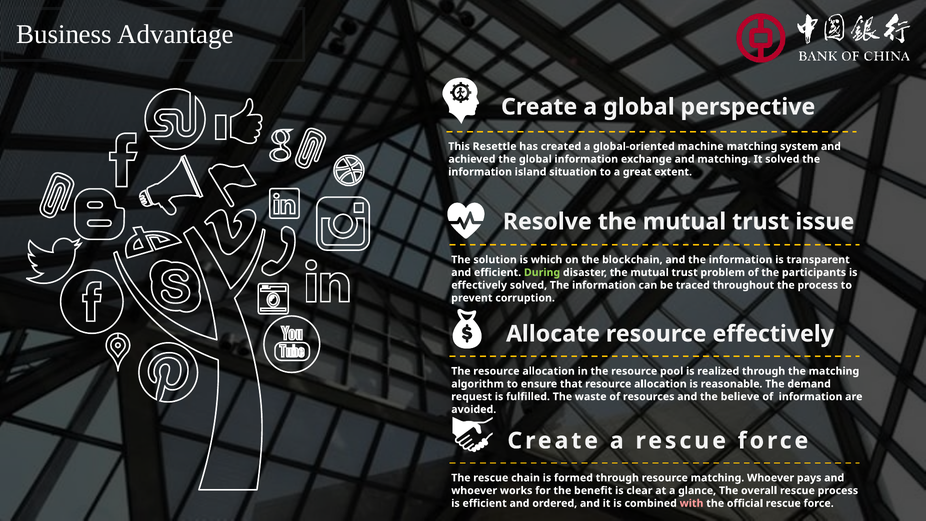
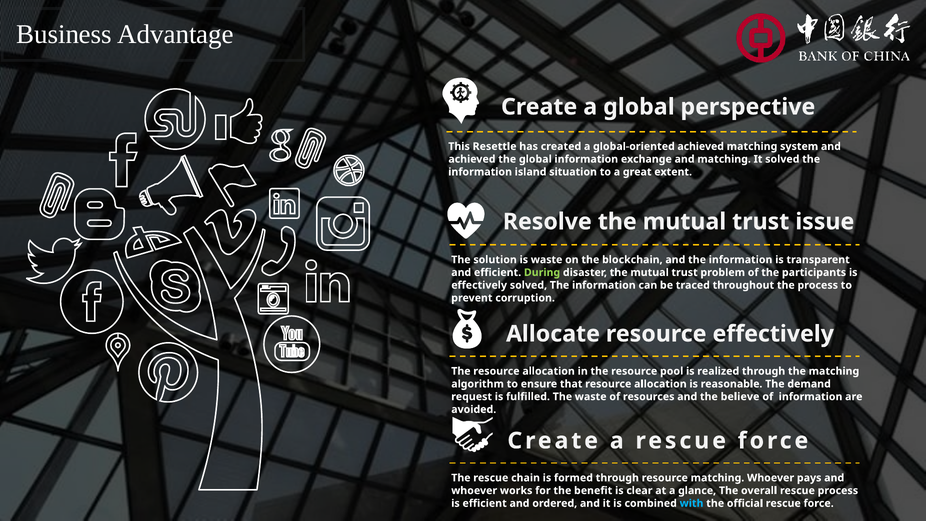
global-oriented machine: machine -> achieved
is which: which -> waste
with colour: pink -> light blue
